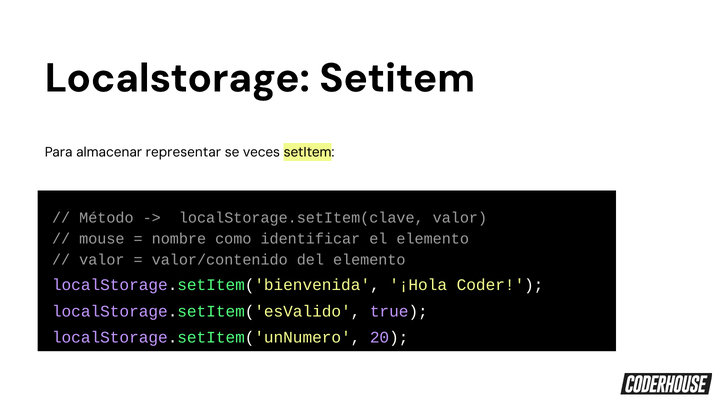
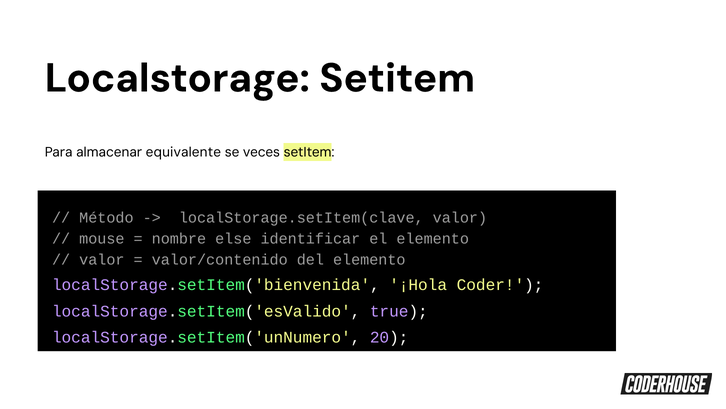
representar: representar -> equivalente
como: como -> else
